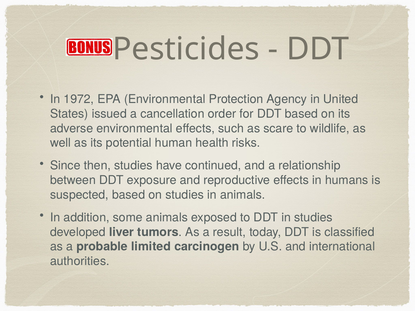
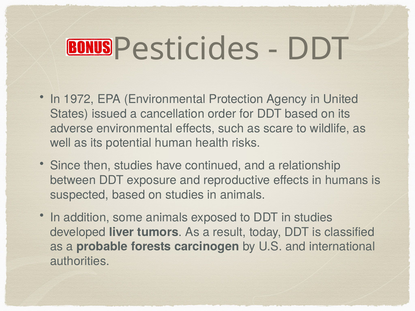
limited: limited -> forests
